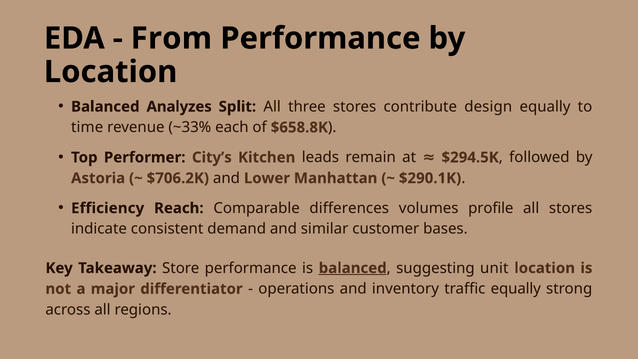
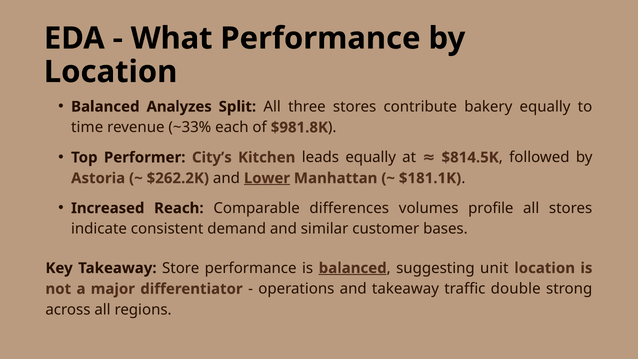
From: From -> What
design: design -> bakery
$658.8K: $658.8K -> $981.8K
leads remain: remain -> equally
$294.5K: $294.5K -> $814.5K
$706.2K: $706.2K -> $262.2K
Lower underline: none -> present
$290.1K: $290.1K -> $181.1K
Efficiency: Efficiency -> Increased
and inventory: inventory -> takeaway
traffic equally: equally -> double
